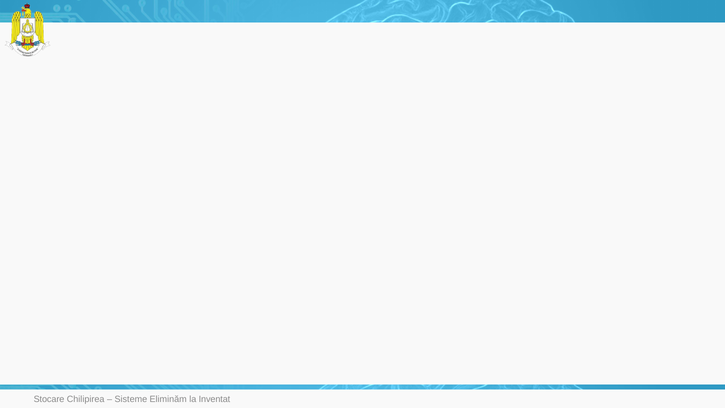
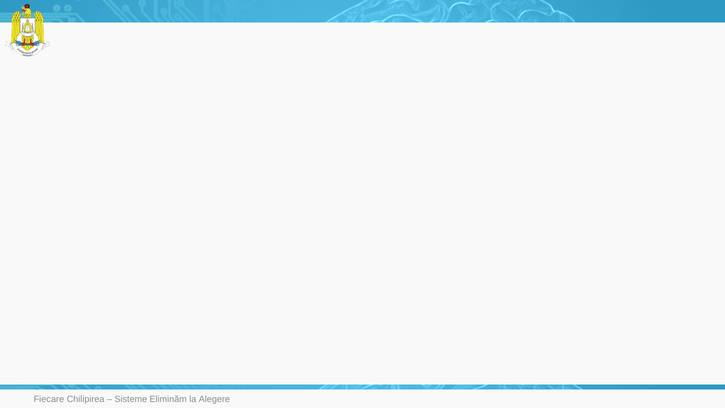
Stocare: Stocare -> Fiecare
Inventat: Inventat -> Alegere
